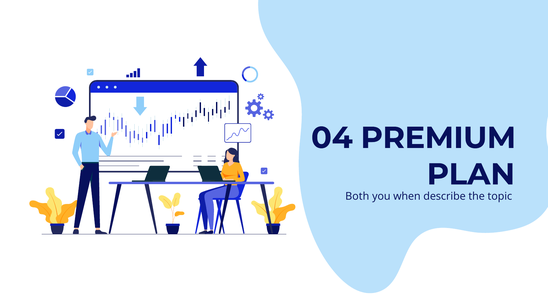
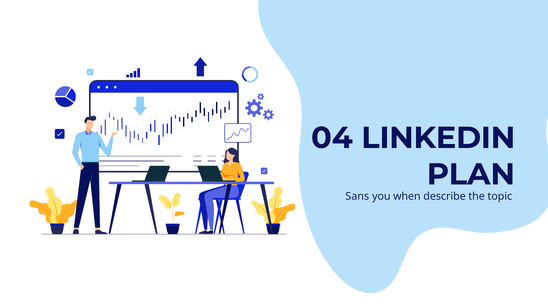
PREMIUM: PREMIUM -> LINKEDIN
Both: Both -> Sans
